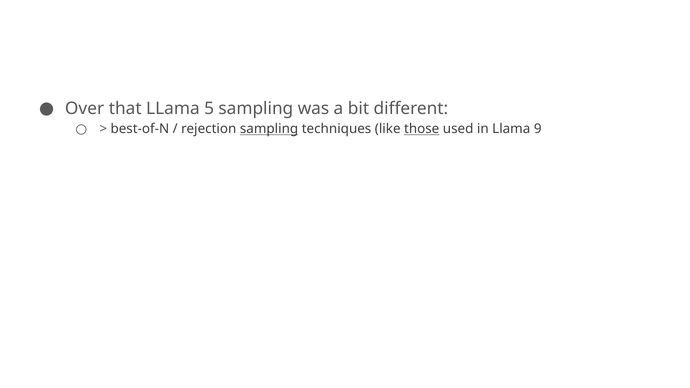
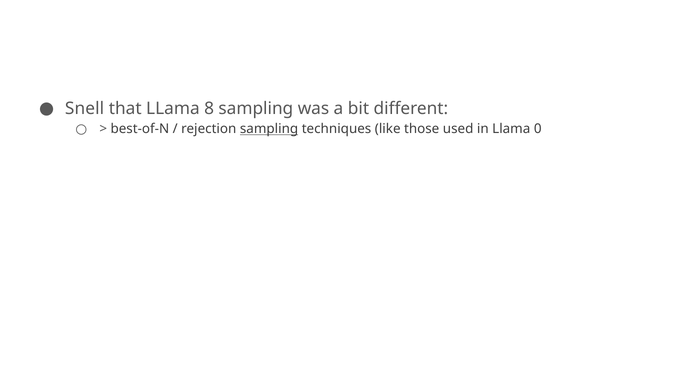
Over: Over -> Snell
5: 5 -> 8
those underline: present -> none
9: 9 -> 0
